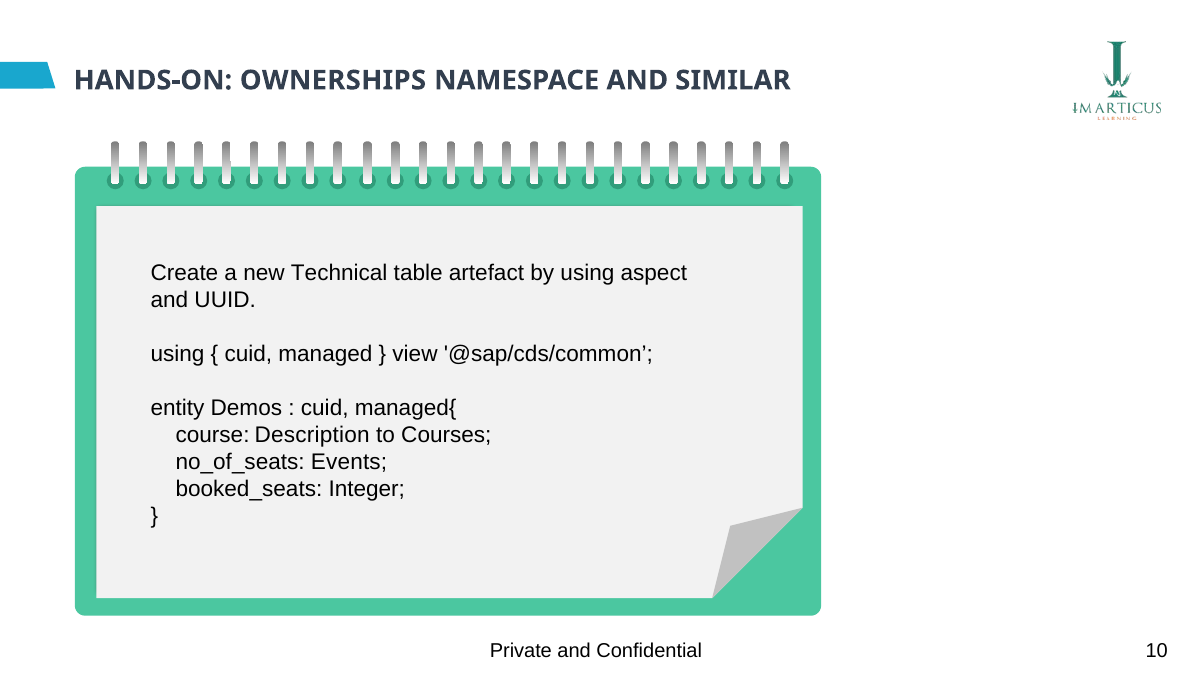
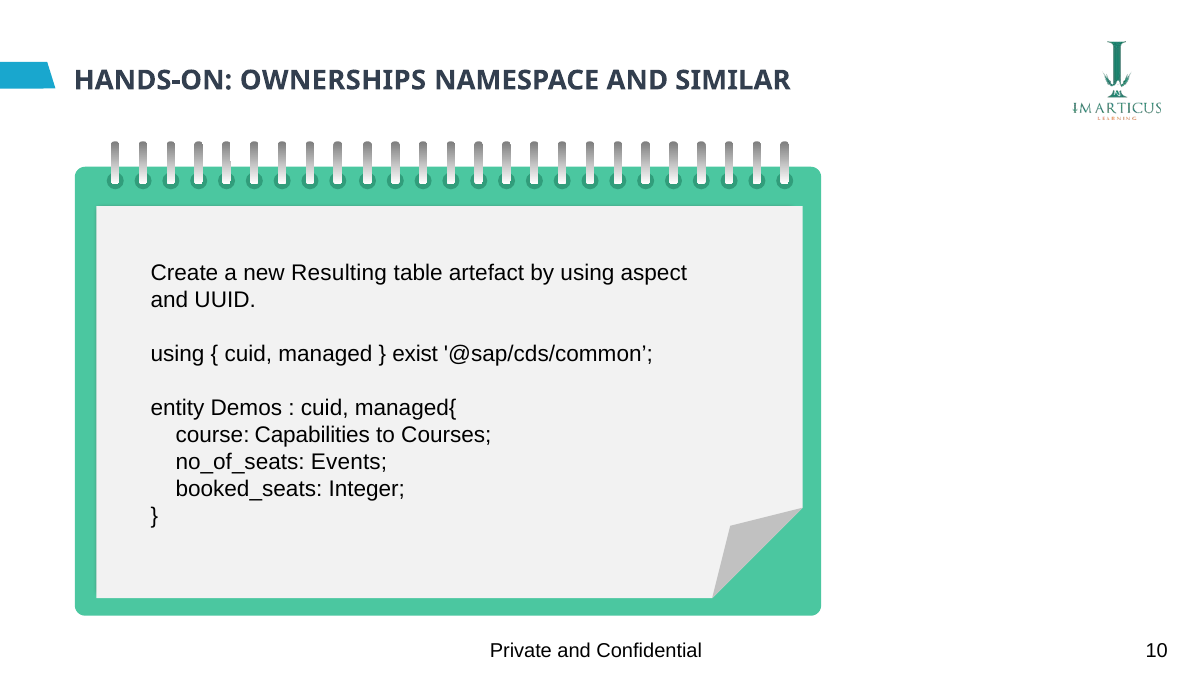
Technical: Technical -> Resulting
view: view -> exist
Description: Description -> Capabilities
